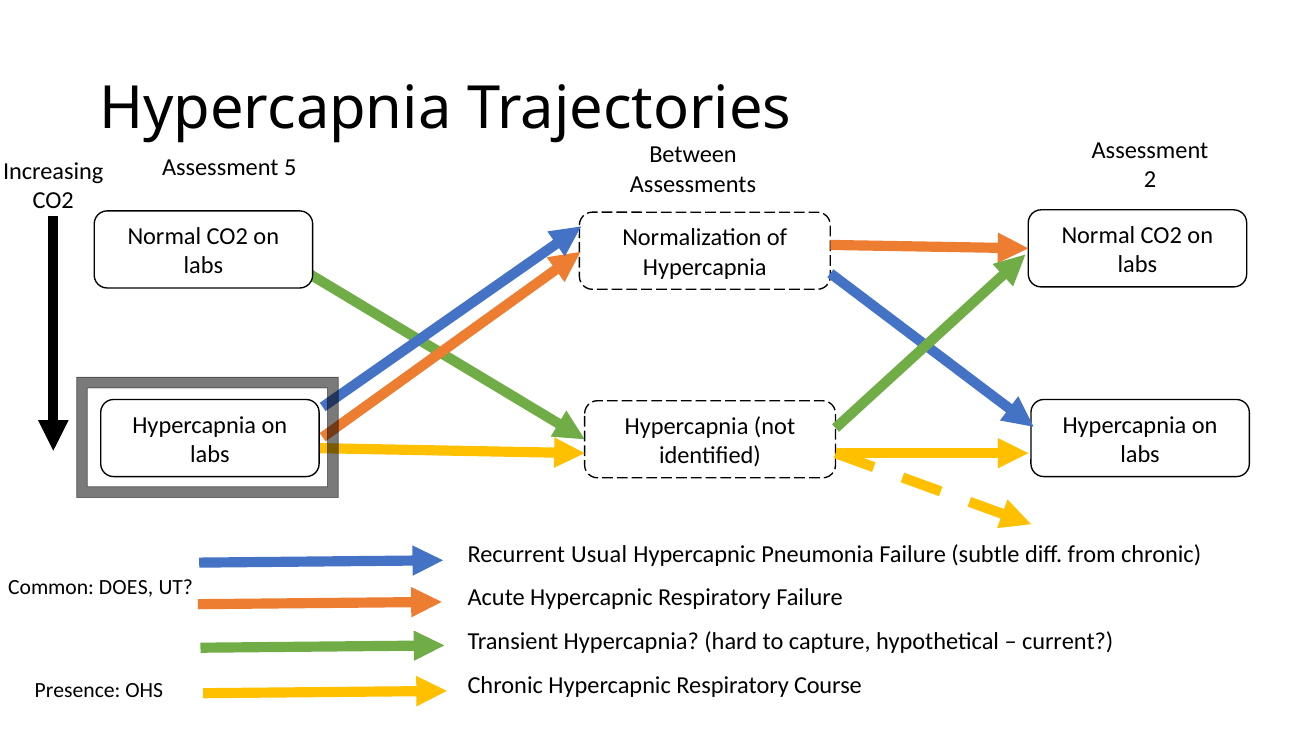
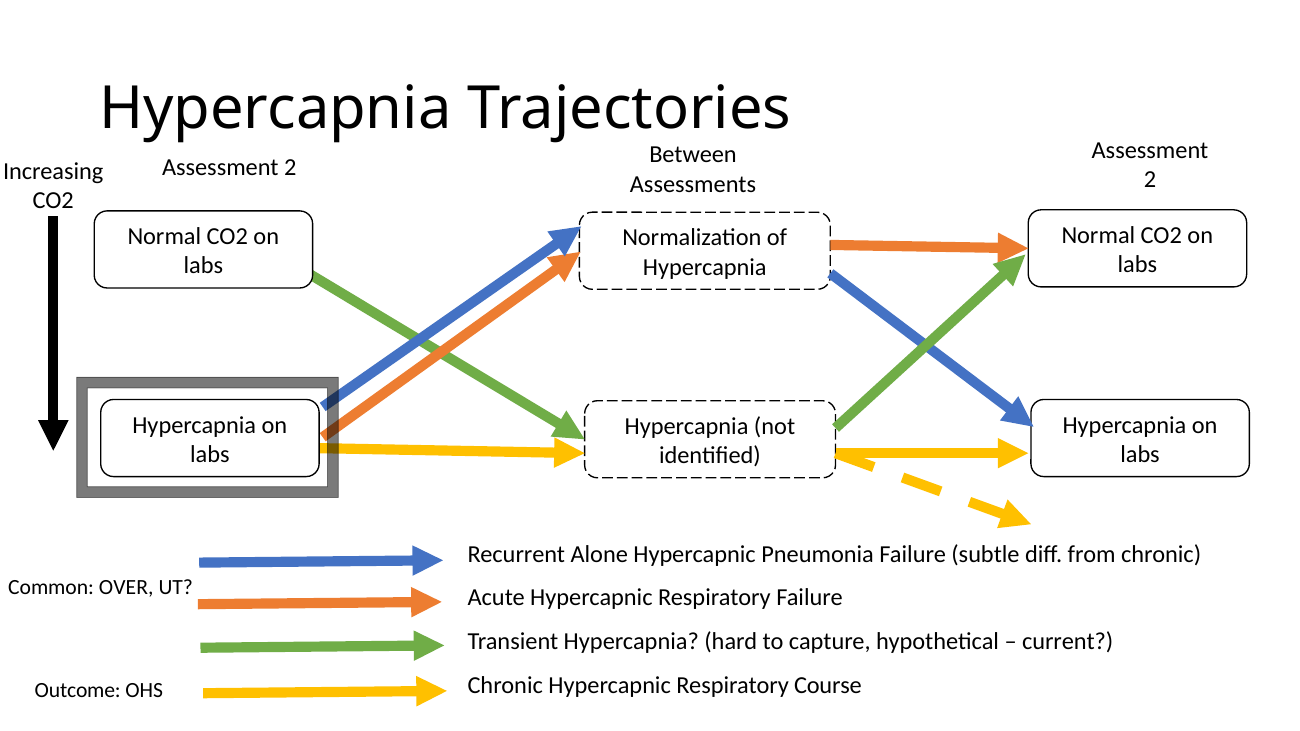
5 at (290, 168): 5 -> 2
Usual: Usual -> Alone
DOES: DOES -> OVER
Presence: Presence -> Outcome
